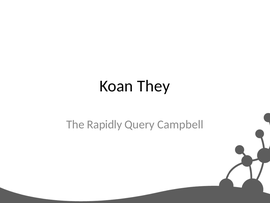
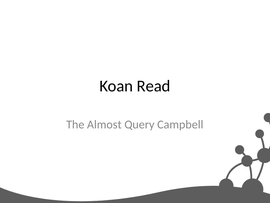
They: They -> Read
Rapidly: Rapidly -> Almost
